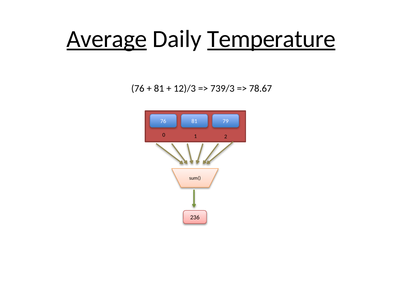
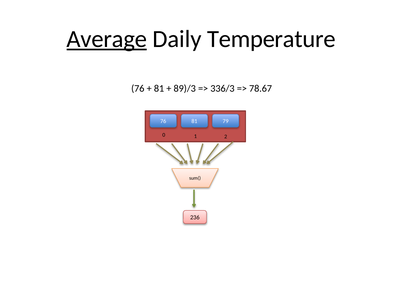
Temperature underline: present -> none
12)/3: 12)/3 -> 89)/3
739/3: 739/3 -> 336/3
